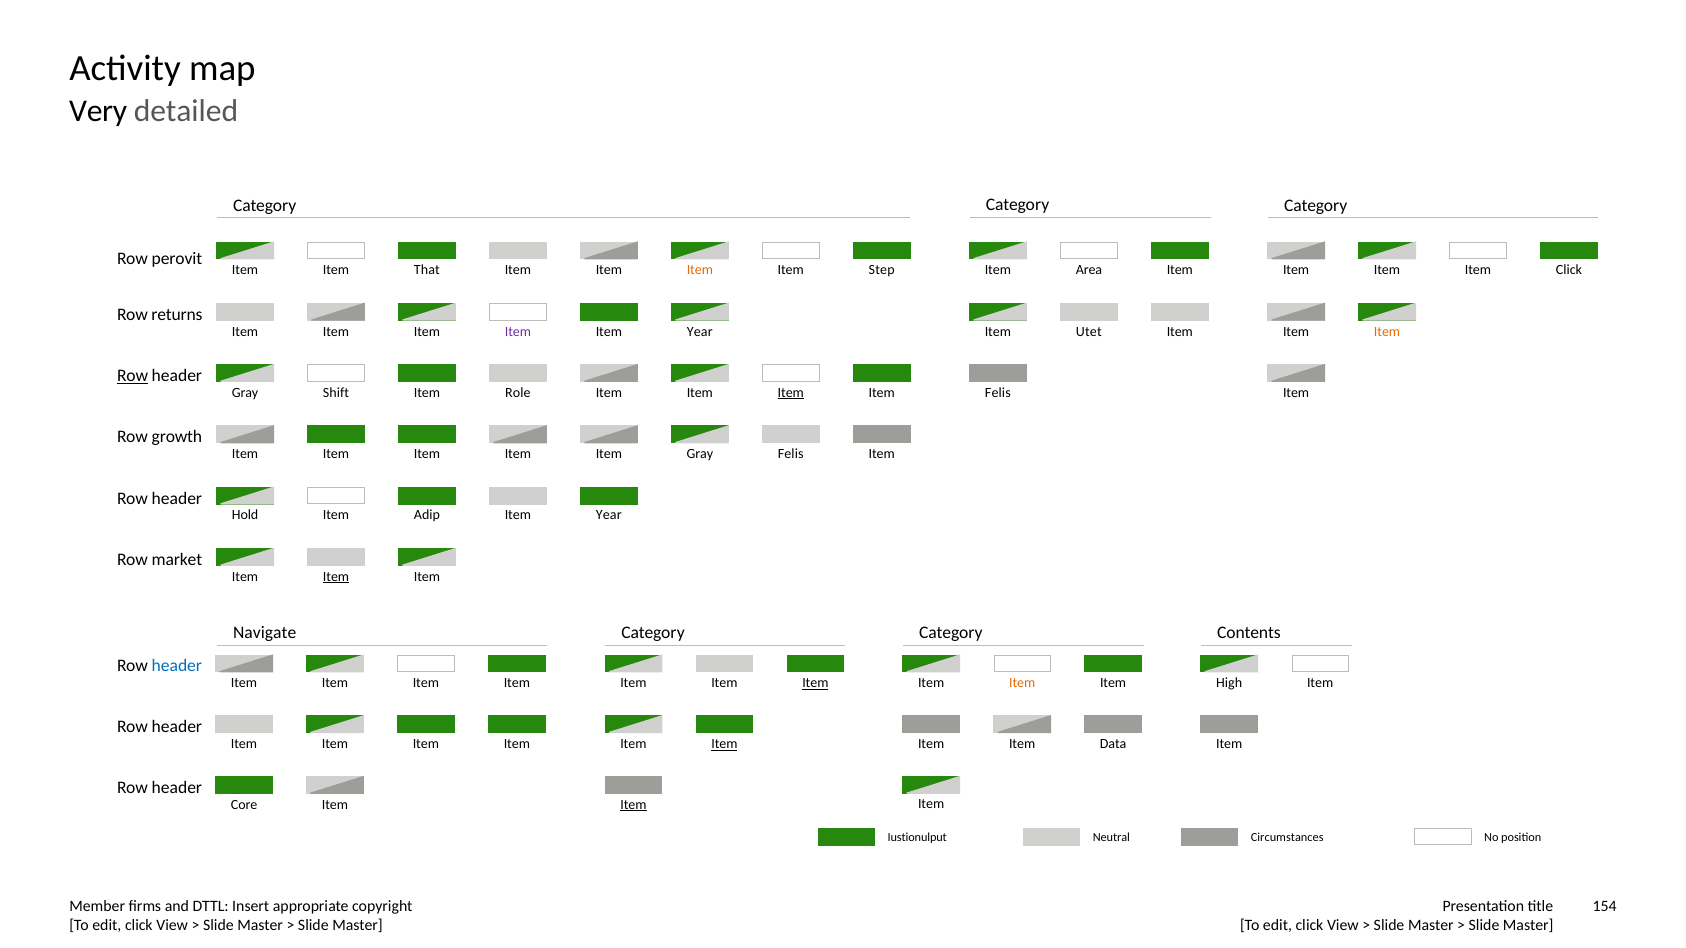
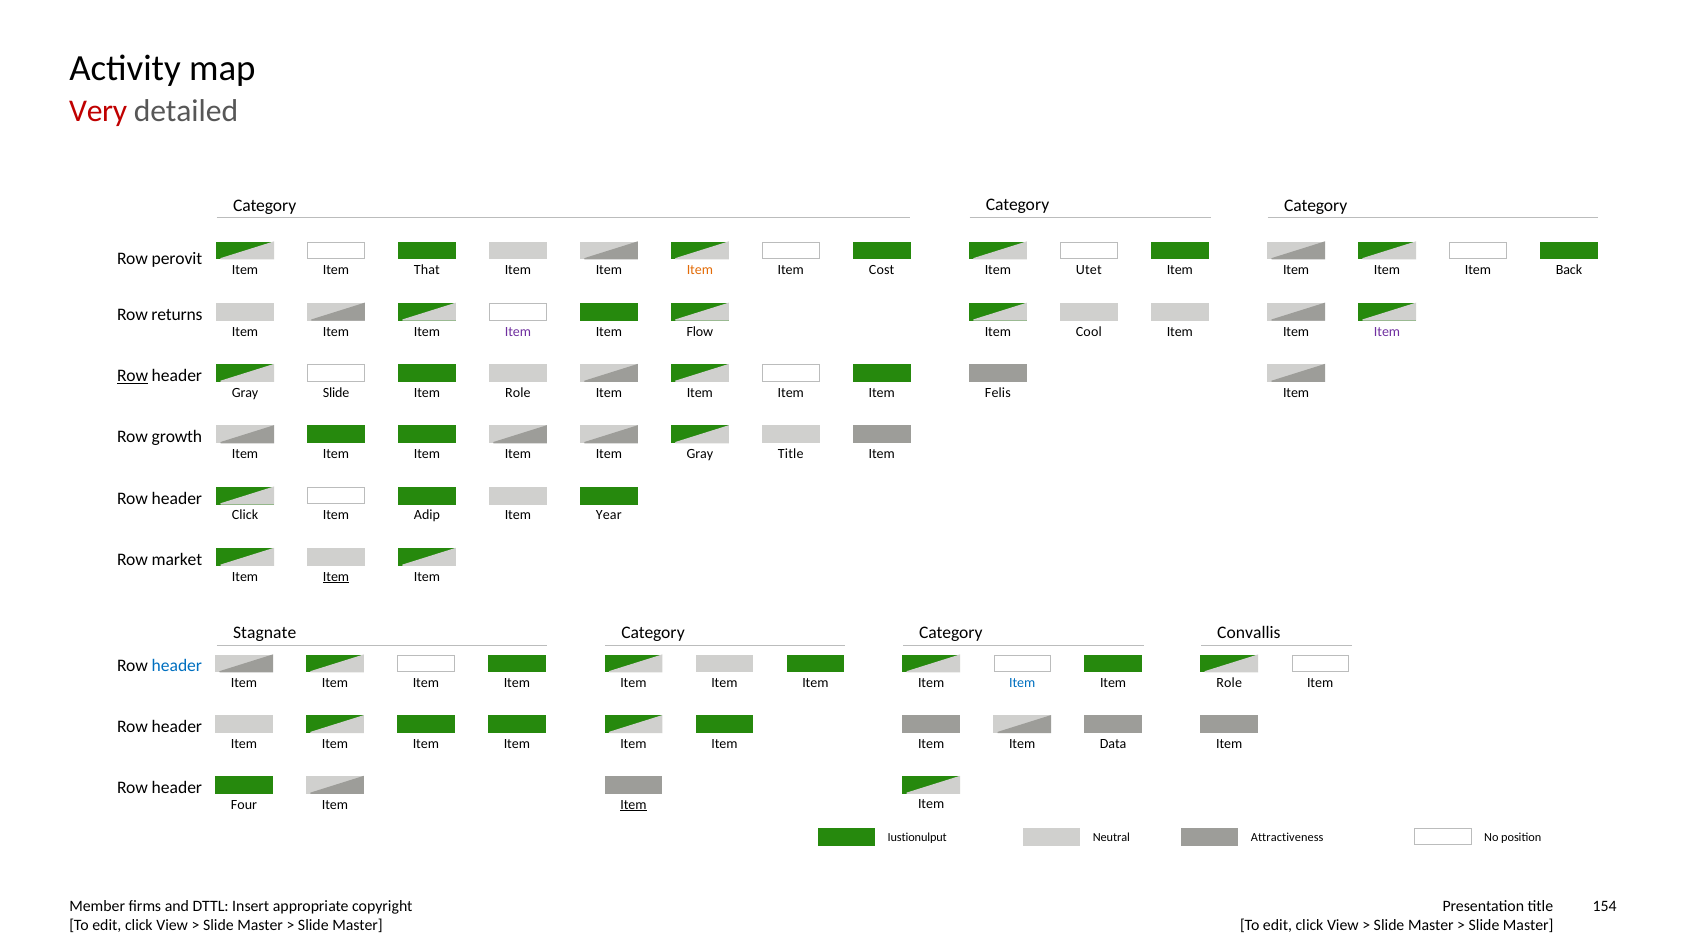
Very colour: black -> red
Step: Step -> Cost
Area: Area -> Utet
Item Click: Click -> Back
Year at (700, 332): Year -> Flow
Utet: Utet -> Cool
Item at (1387, 332) colour: orange -> purple
Shift at (336, 393): Shift -> Slide
Item at (791, 393) underline: present -> none
Felis at (791, 454): Felis -> Title
Hold at (245, 516): Hold -> Click
Navigate: Navigate -> Stagnate
Contents: Contents -> Convallis
Item at (815, 684) underline: present -> none
Item at (1022, 684) colour: orange -> blue
High at (1229, 684): High -> Role
Item at (724, 744) underline: present -> none
Core: Core -> Four
Circumstances: Circumstances -> Attractiveness
